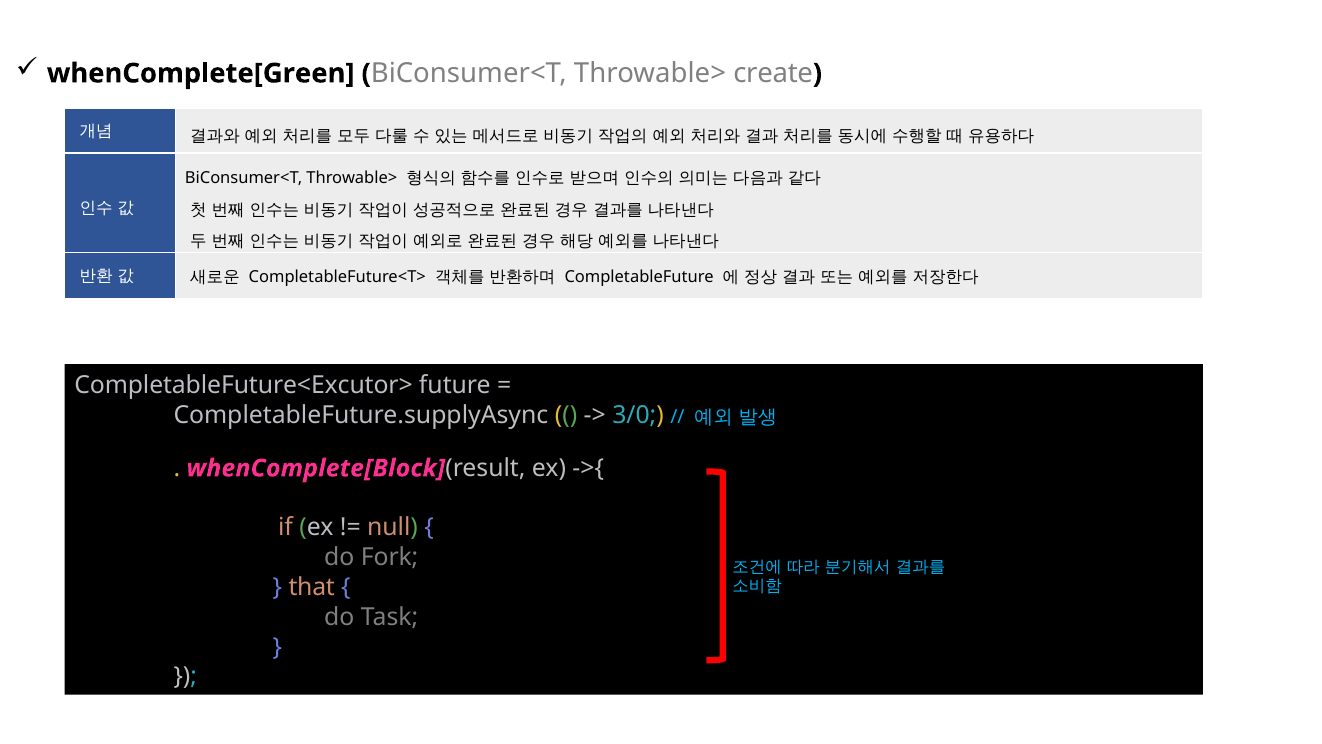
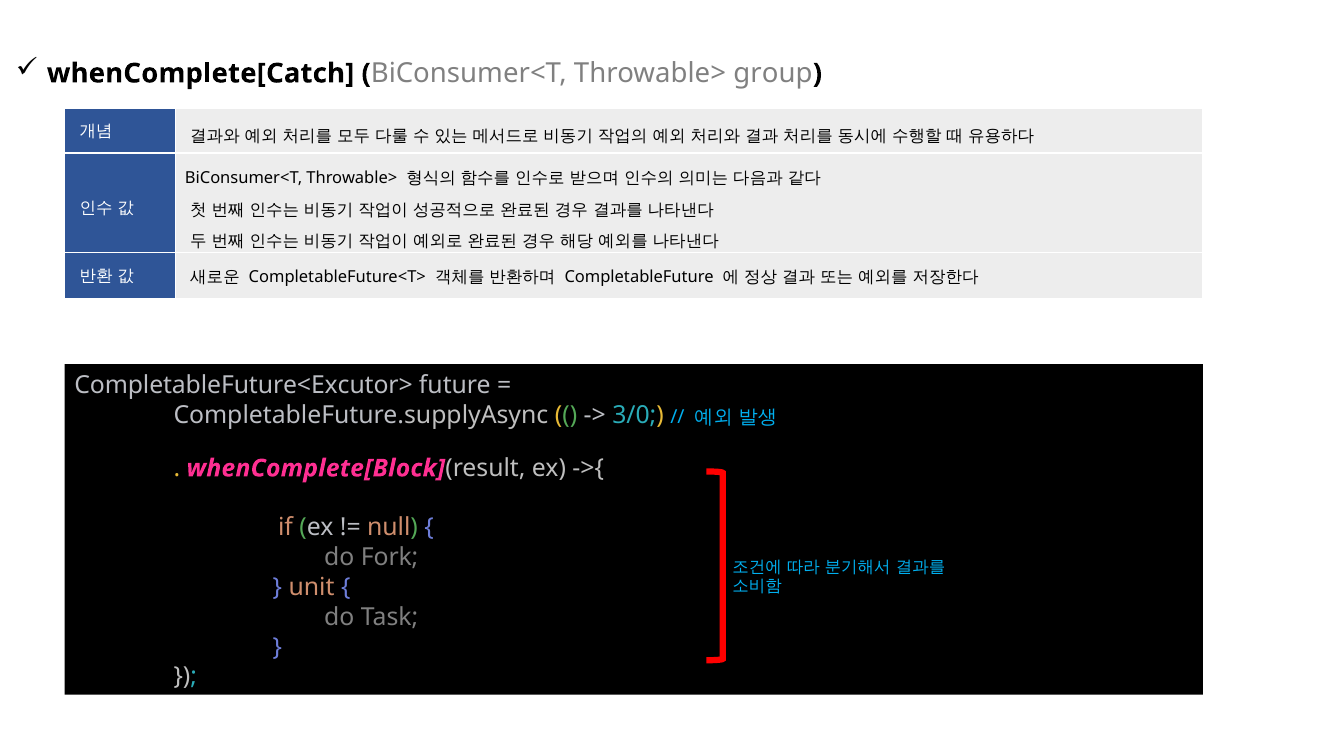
whenComplete[Green: whenComplete[Green -> whenComplete[Catch
create: create -> group
that: that -> unit
